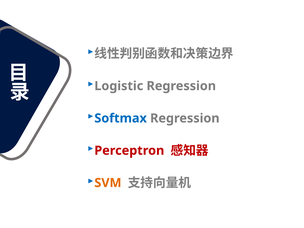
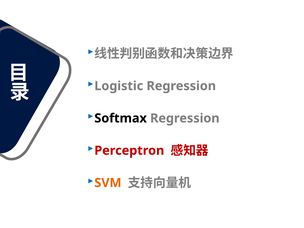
Softmax colour: blue -> black
